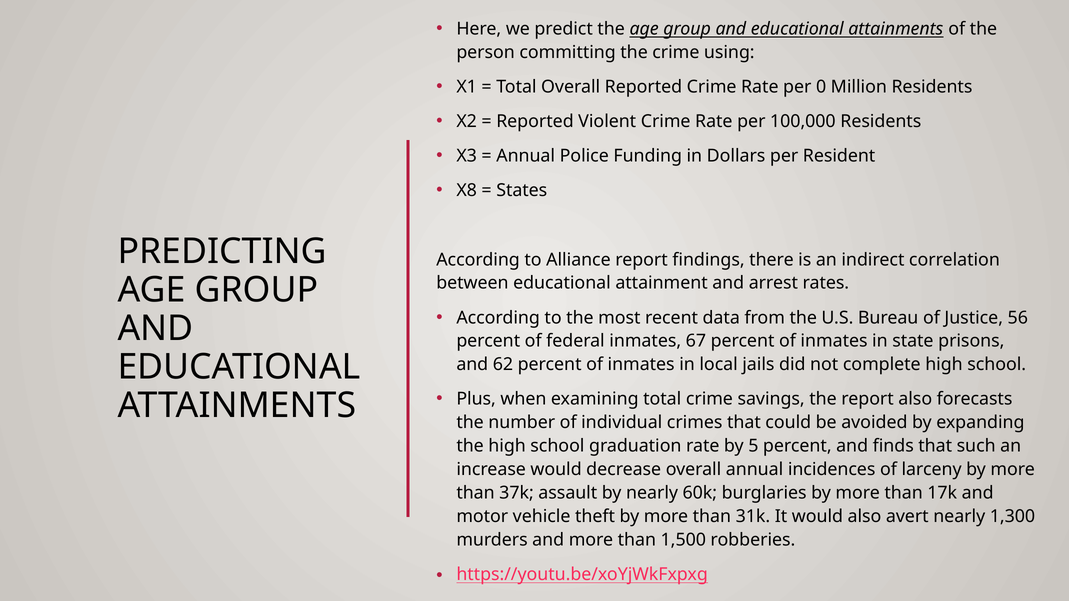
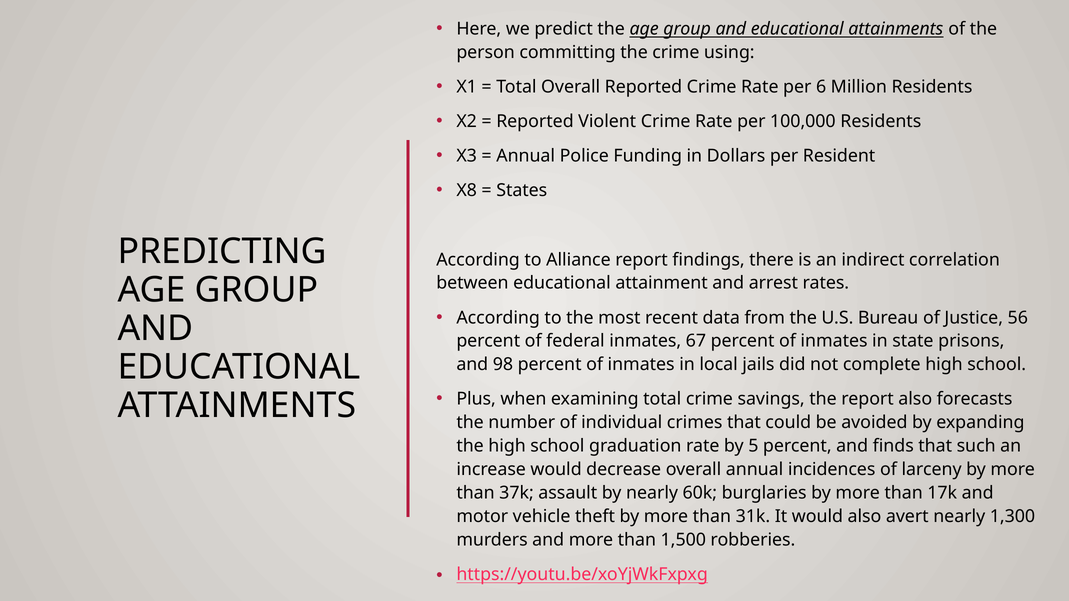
0: 0 -> 6
62: 62 -> 98
